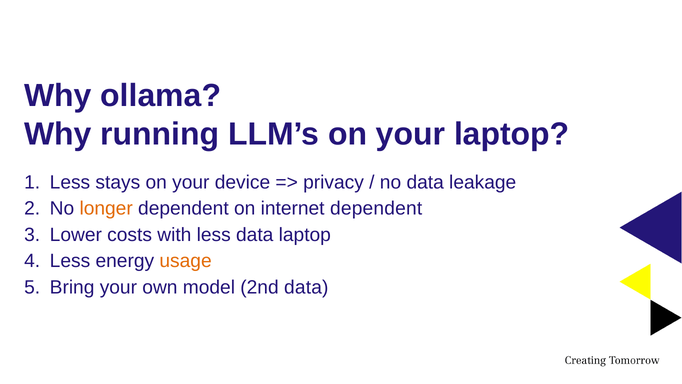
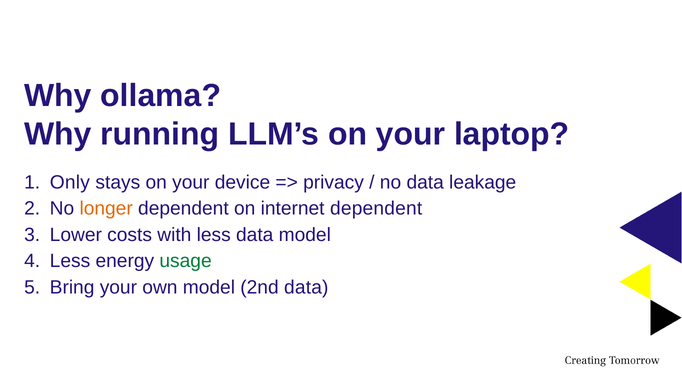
Less at (70, 182): Less -> Only
data laptop: laptop -> model
usage colour: orange -> green
